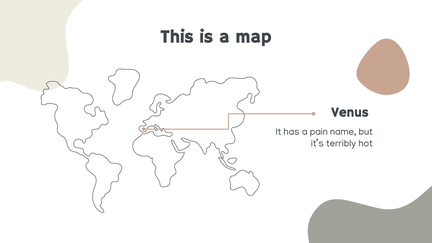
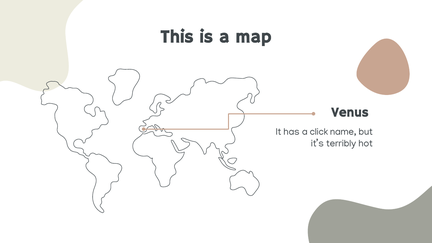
pain: pain -> click
